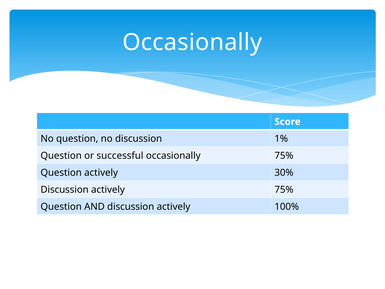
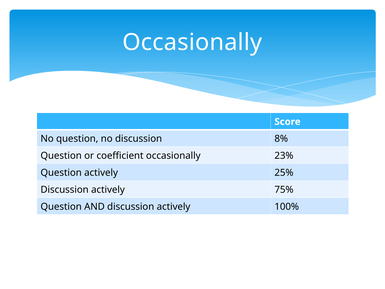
1%: 1% -> 8%
successful: successful -> coefficient
occasionally 75%: 75% -> 23%
30%: 30% -> 25%
